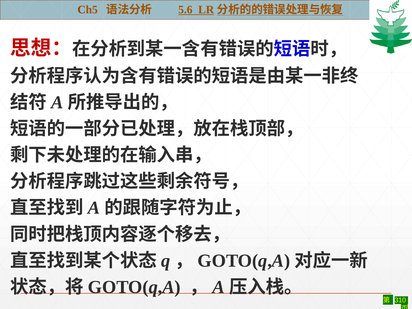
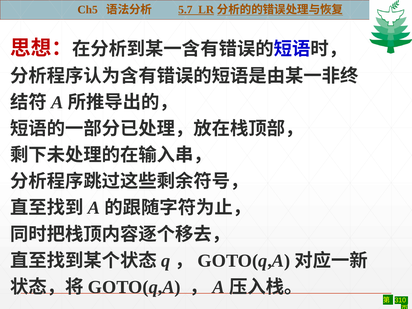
5.6: 5.6 -> 5.7
